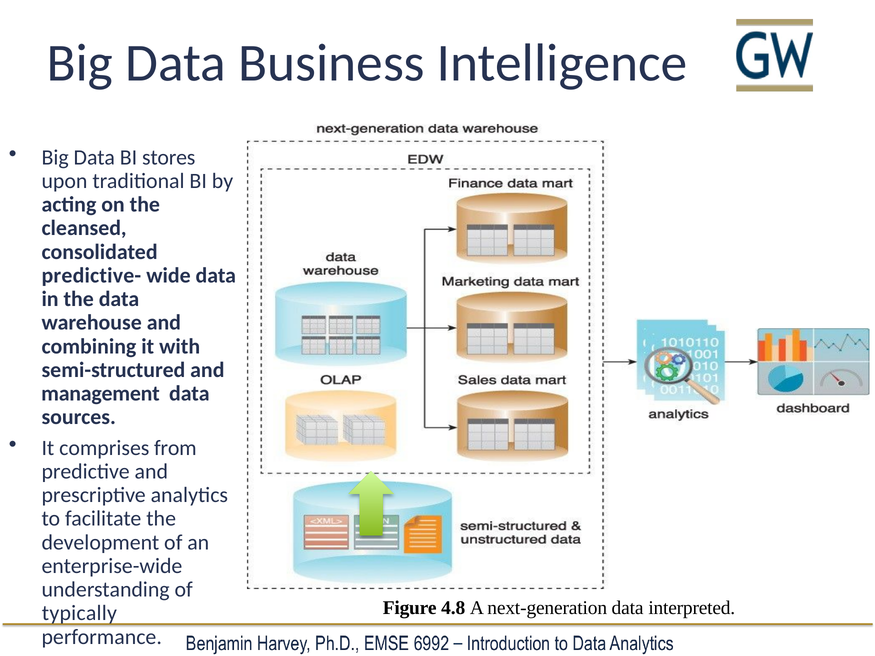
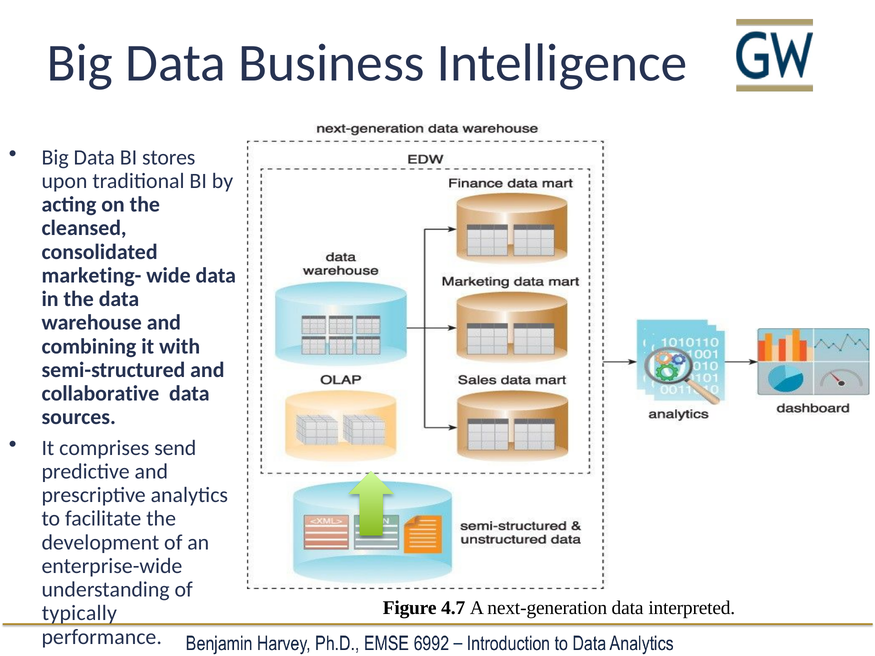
predictive-: predictive- -> marketing-
management: management -> collaborative
from: from -> send
4.8: 4.8 -> 4.7
